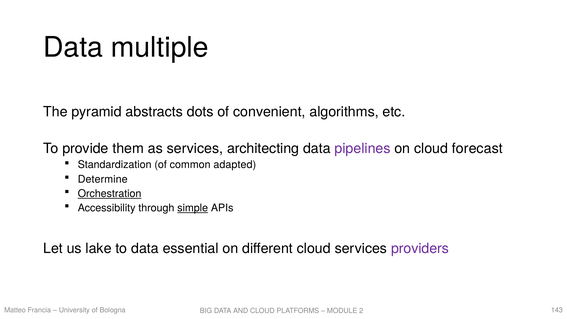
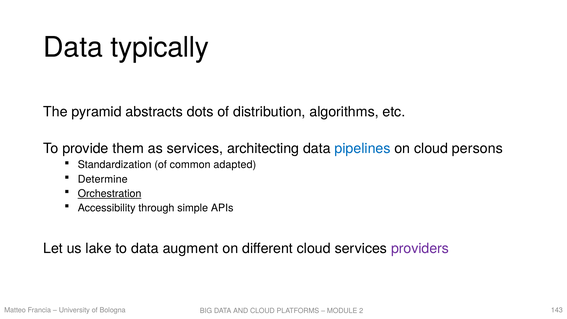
multiple: multiple -> typically
convenient: convenient -> distribution
pipelines colour: purple -> blue
forecast: forecast -> persons
simple underline: present -> none
essential: essential -> augment
